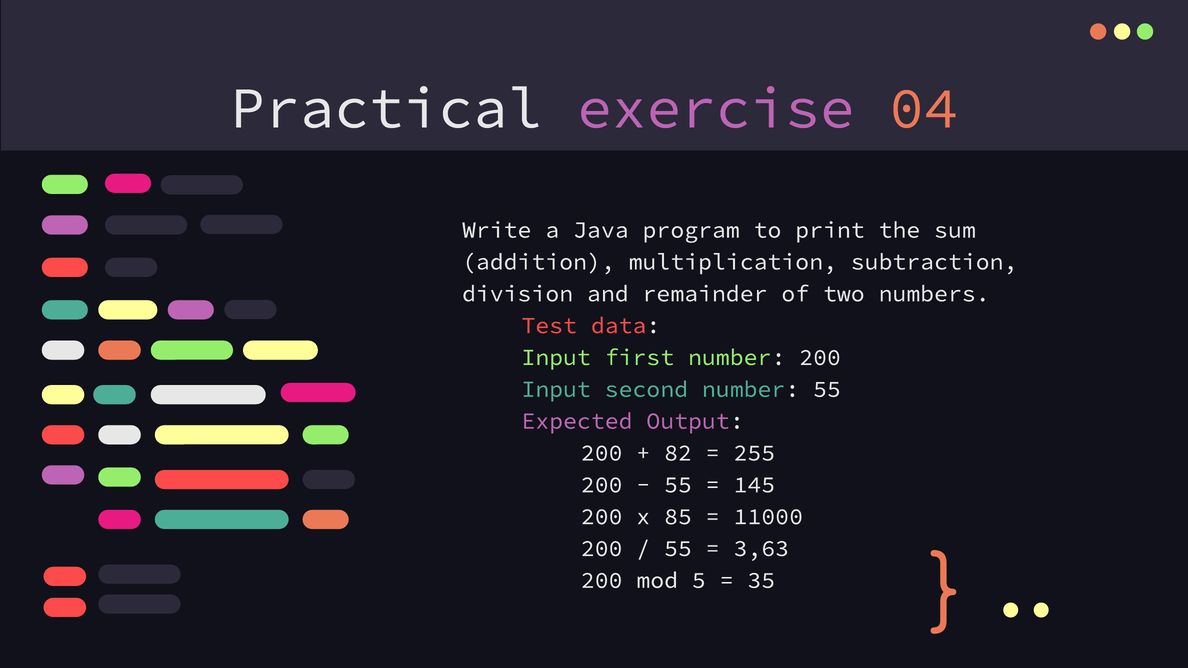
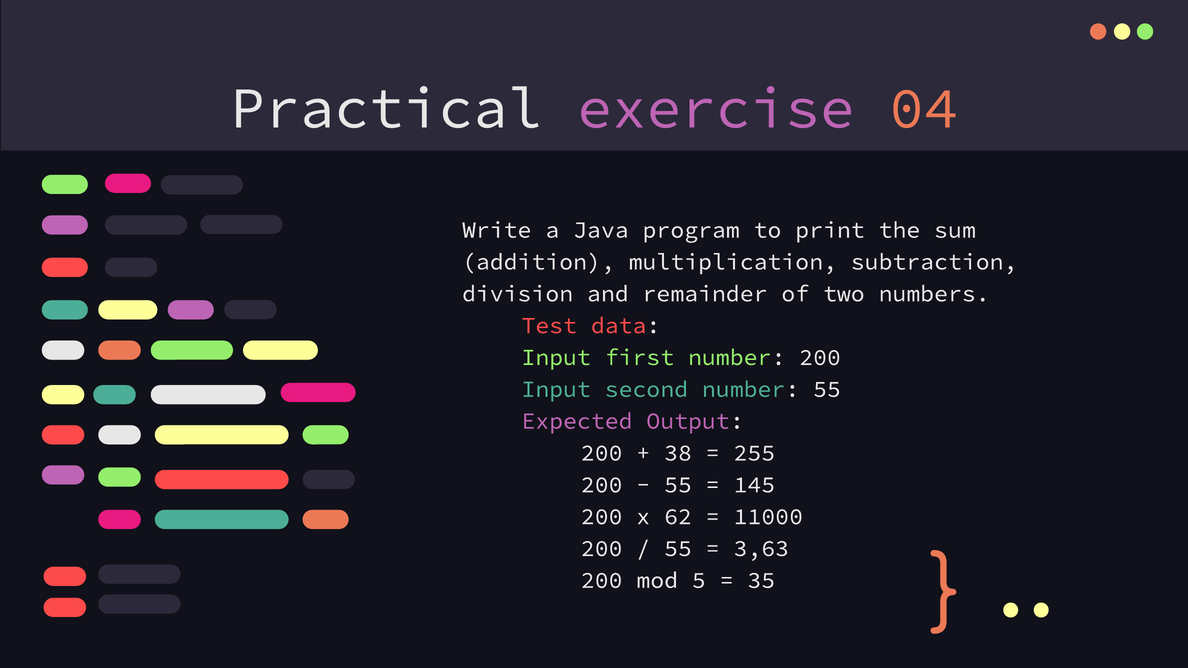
82: 82 -> 38
85: 85 -> 62
